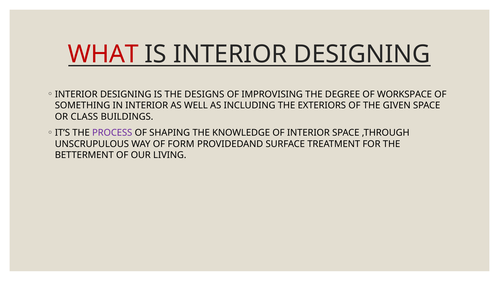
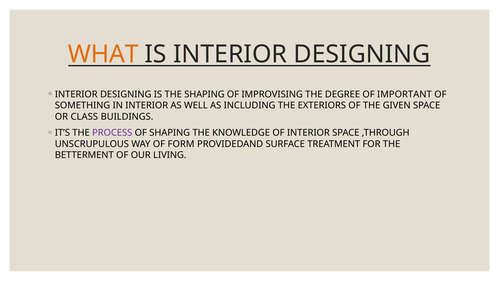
WHAT colour: red -> orange
THE DESIGNS: DESIGNS -> SHAPING
WORKSPACE: WORKSPACE -> IMPORTANT
